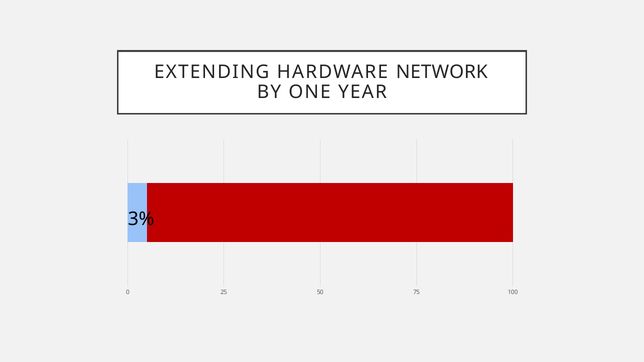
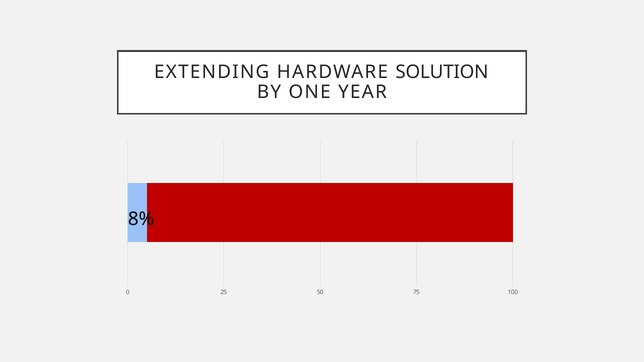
NETWORK: NETWORK -> SOLUTION
3%: 3% -> 8%
